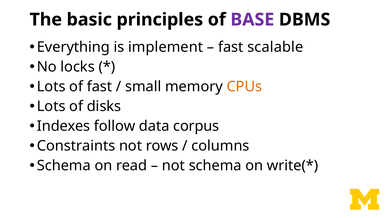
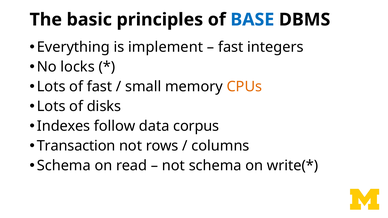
BASE colour: purple -> blue
scalable: scalable -> integers
Constraints: Constraints -> Transaction
